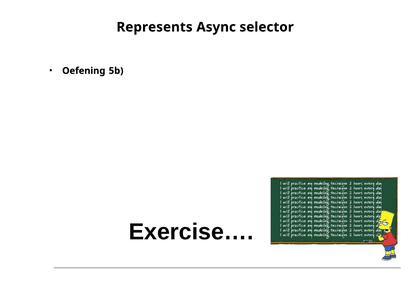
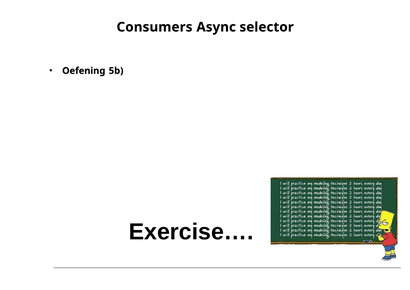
Represents: Represents -> Consumers
